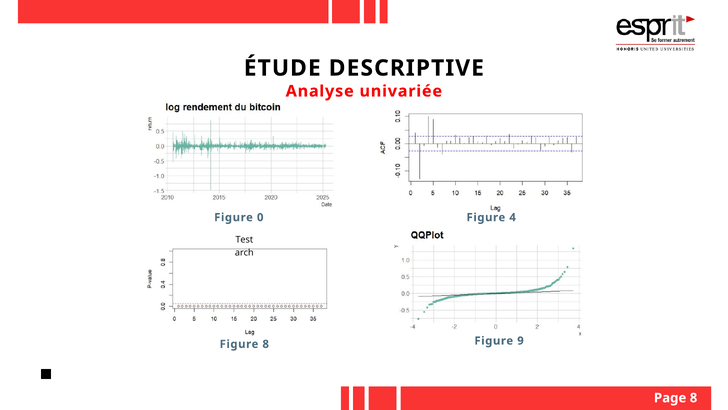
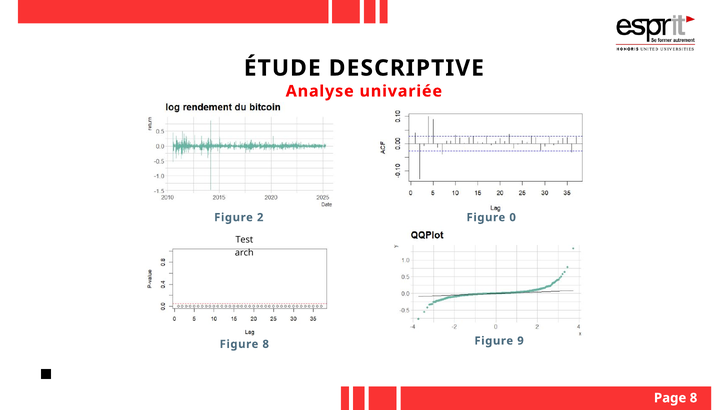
0: 0 -> 2
4: 4 -> 0
